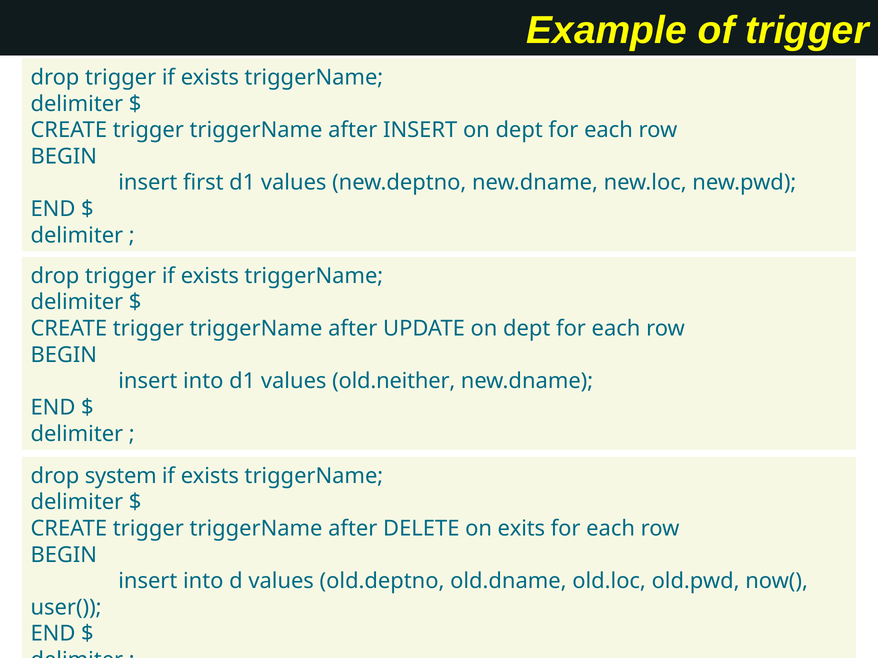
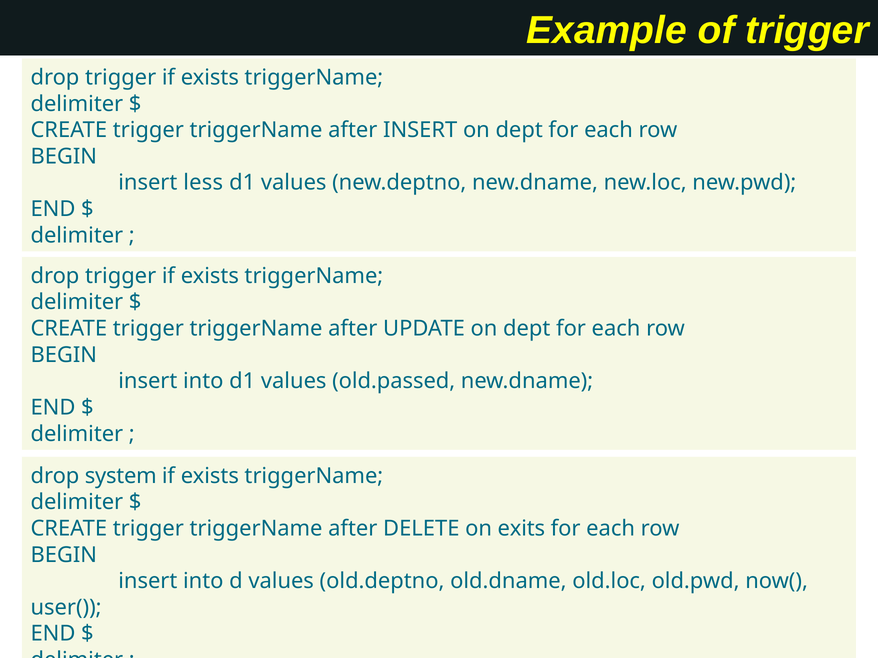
first: first -> less
old.neither: old.neither -> old.passed
